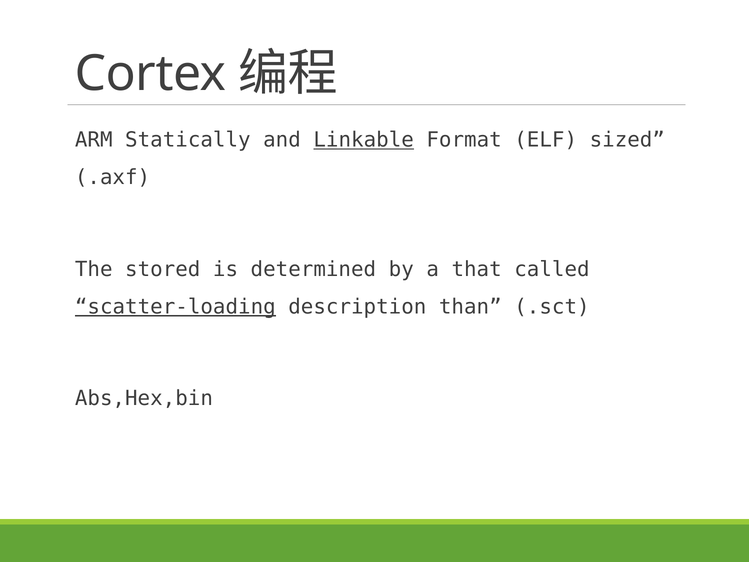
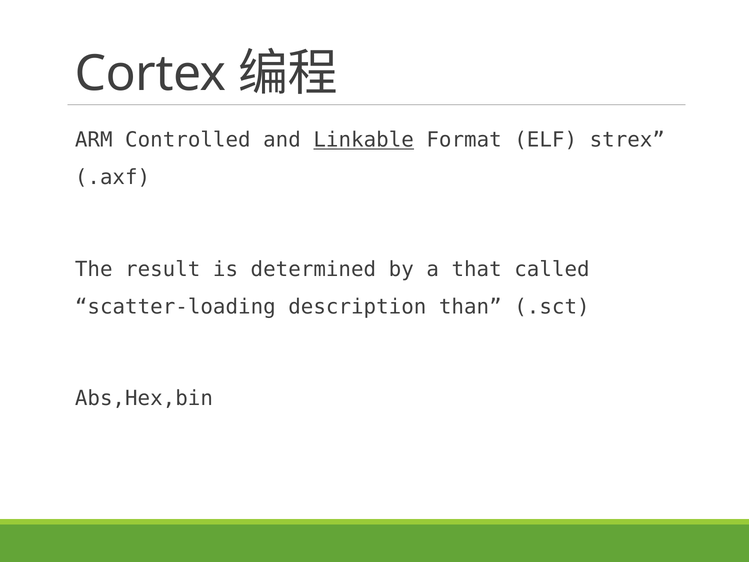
Statically: Statically -> Controlled
sized: sized -> strex
stored: stored -> result
scatter-loading underline: present -> none
